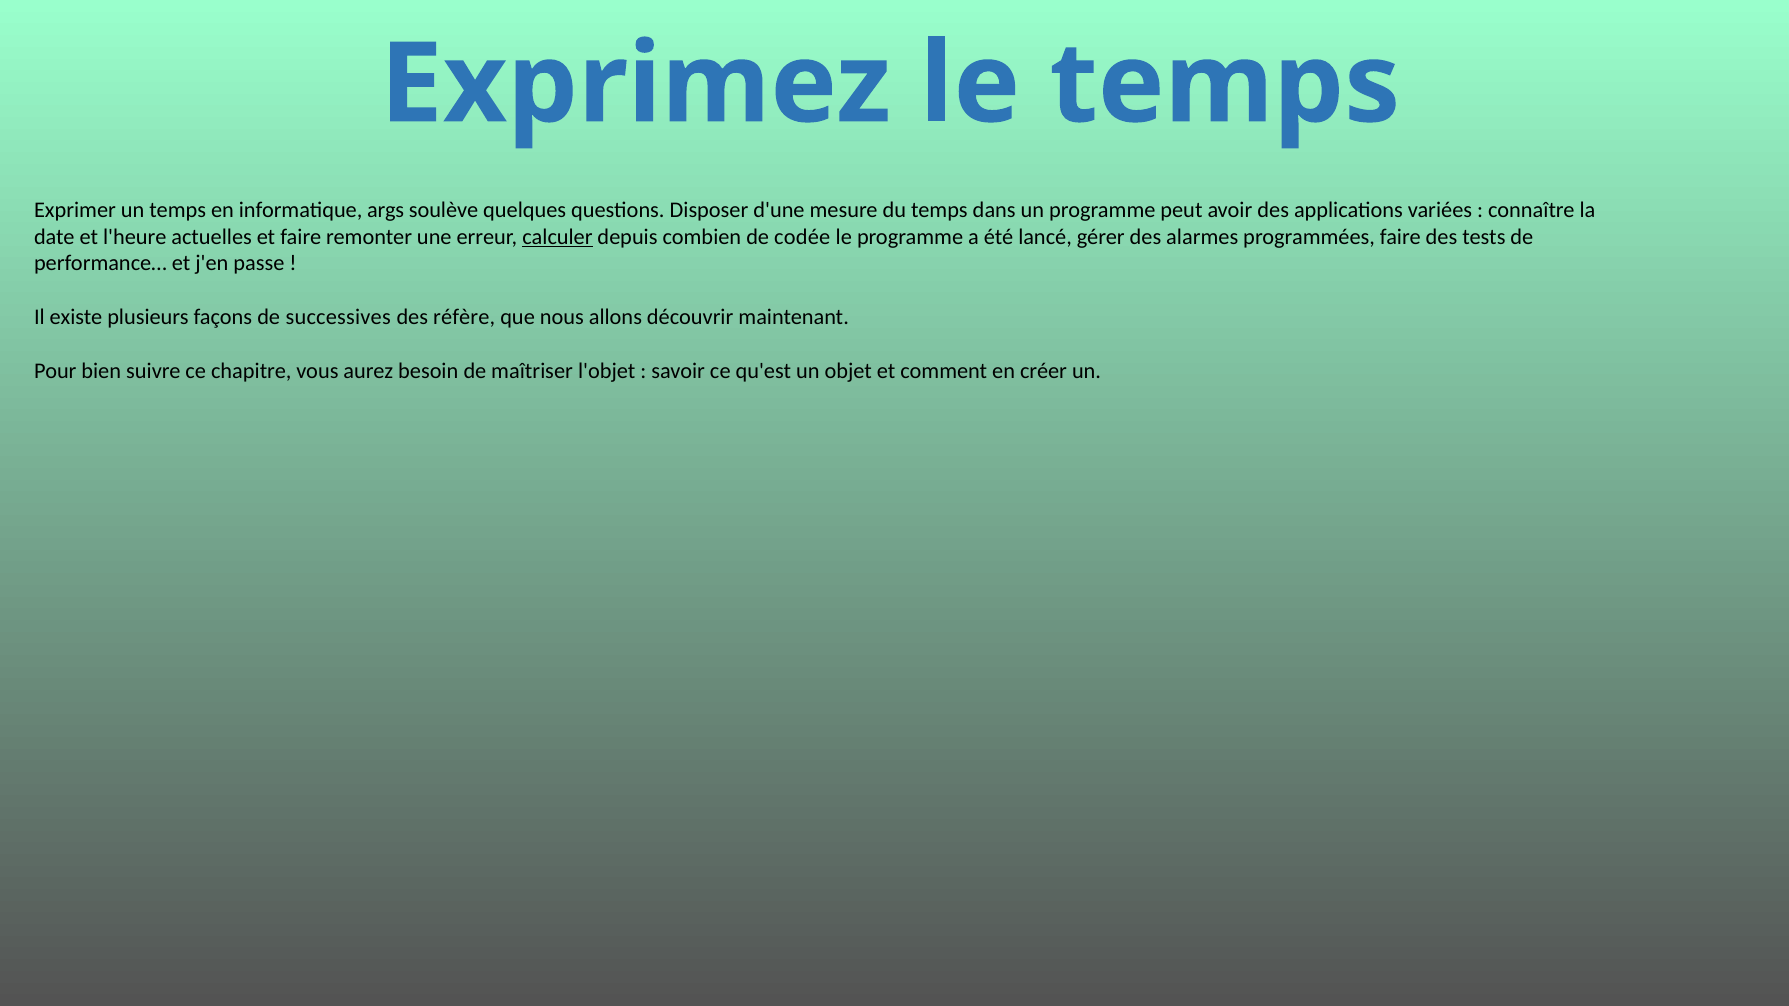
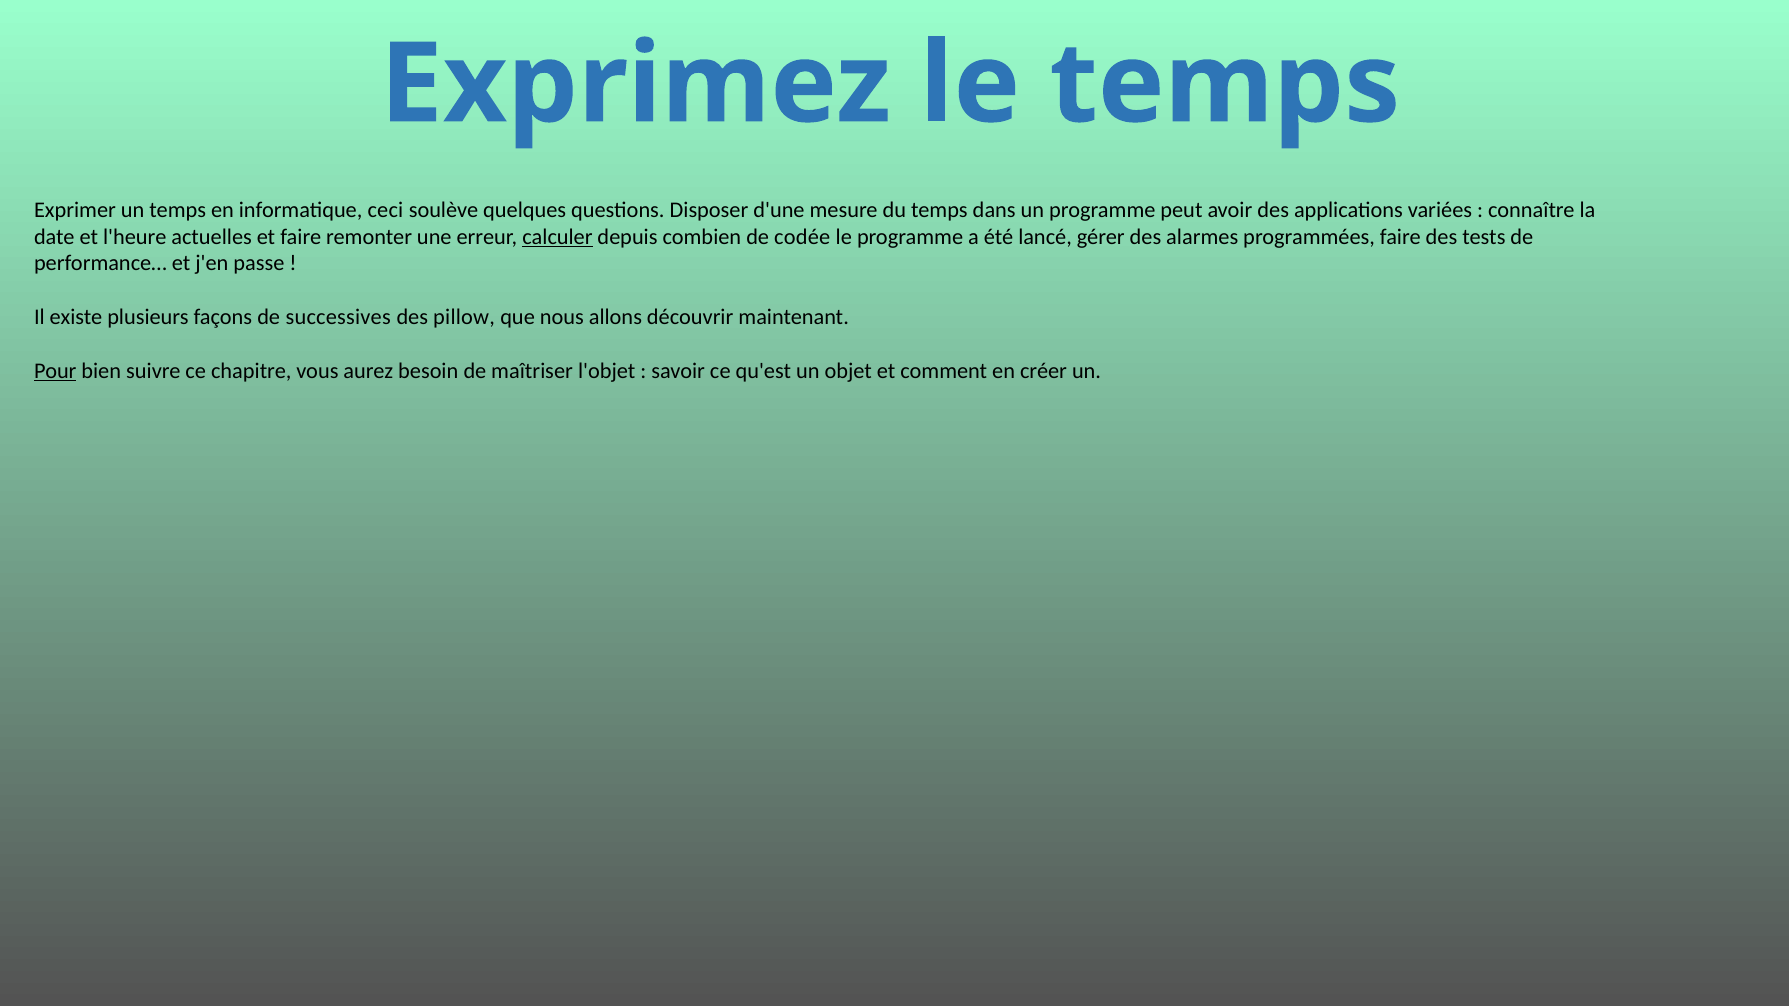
args: args -> ceci
réfère: réfère -> pillow
Pour underline: none -> present
